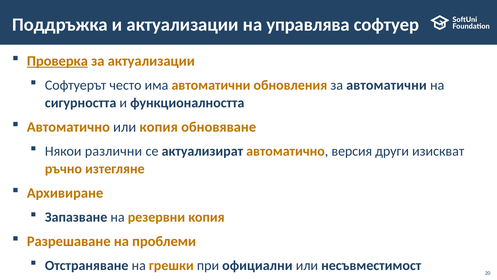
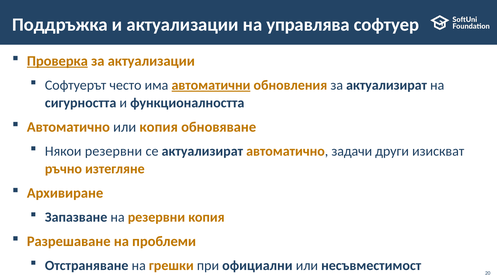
автоматични at (211, 85) underline: none -> present
за автоматични: автоматични -> актуализират
Някои различни: различни -> резервни
версия: версия -> задачи
